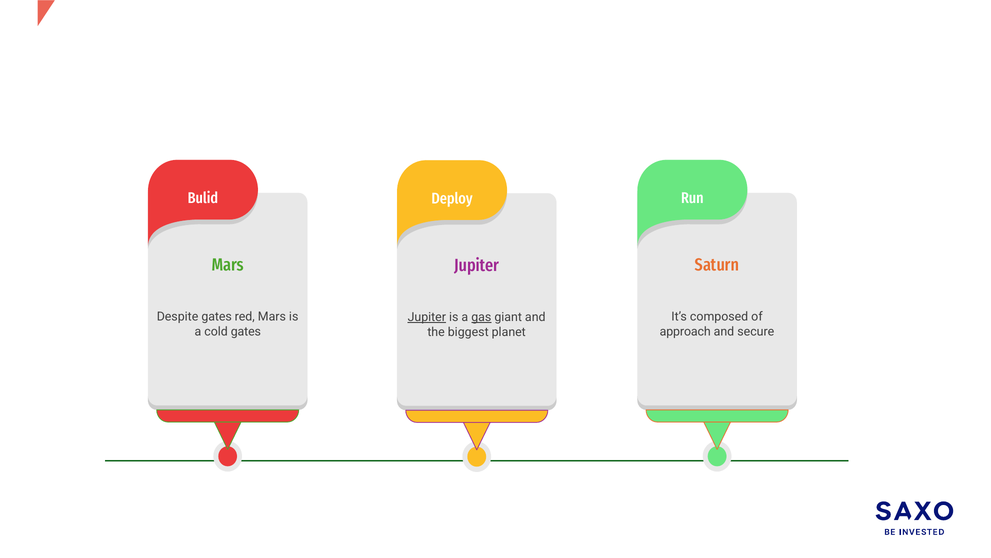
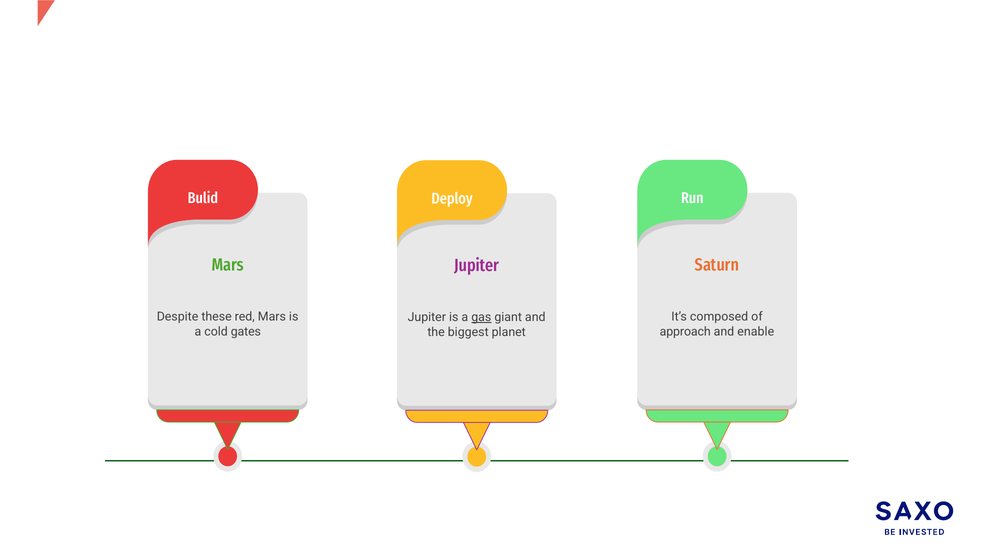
Despite gates: gates -> these
Jupiter at (427, 317) underline: present -> none
secure: secure -> enable
